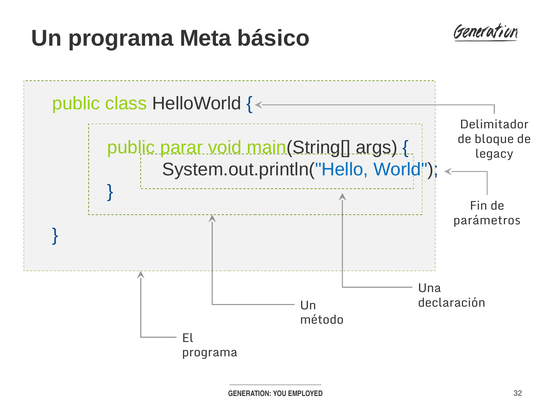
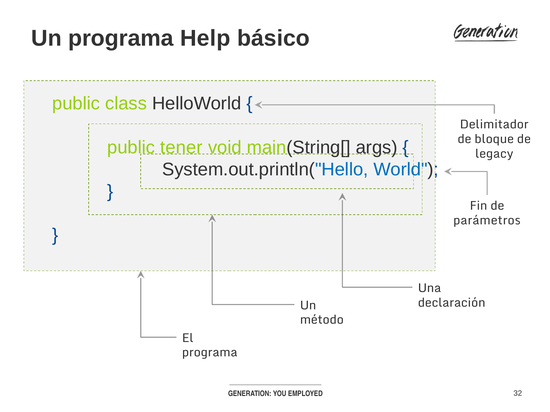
Meta: Meta -> Help
parar: parar -> tener
